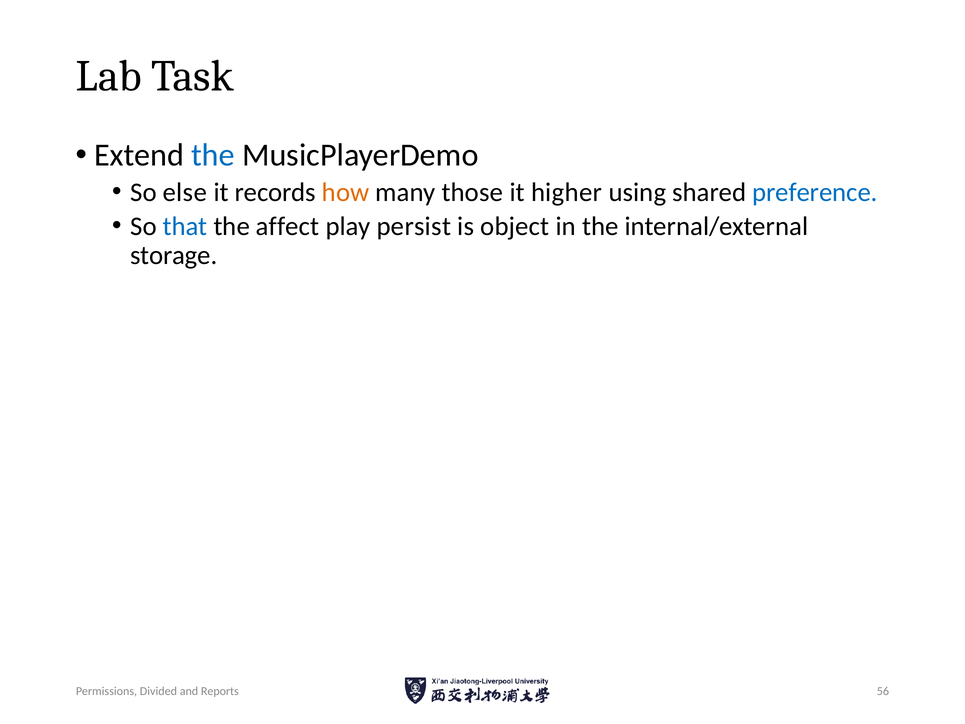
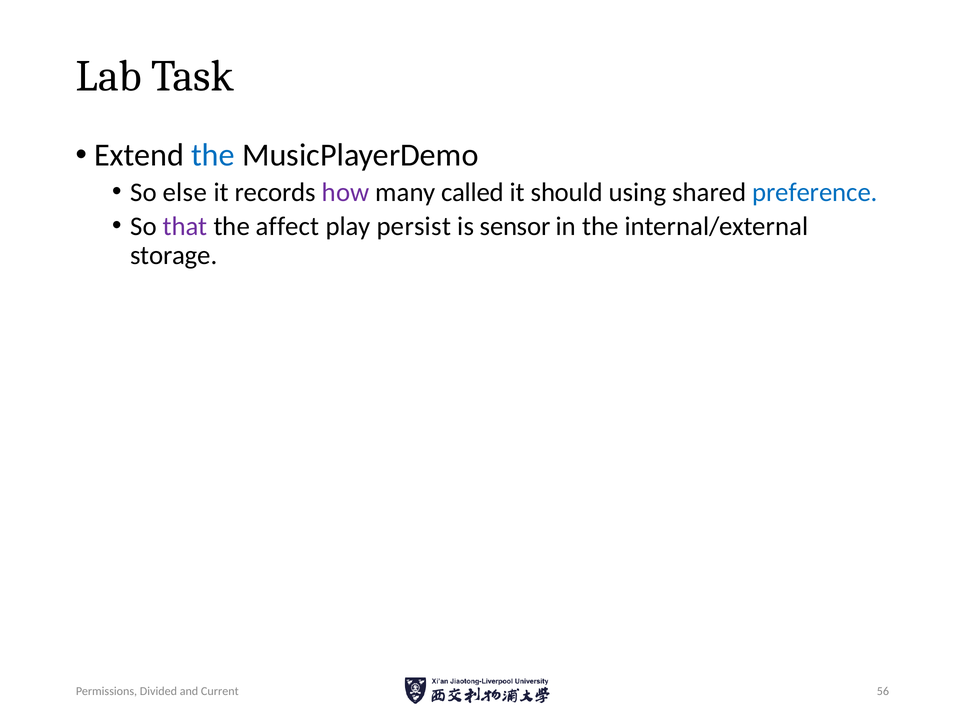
how colour: orange -> purple
those: those -> called
higher: higher -> should
that colour: blue -> purple
object: object -> sensor
Reports: Reports -> Current
